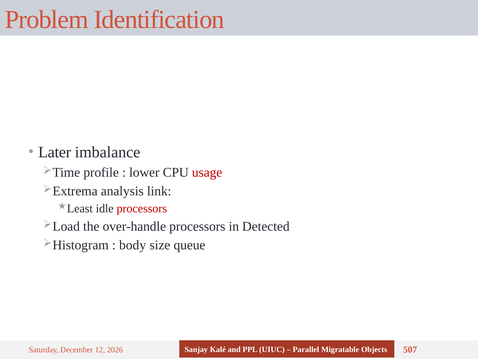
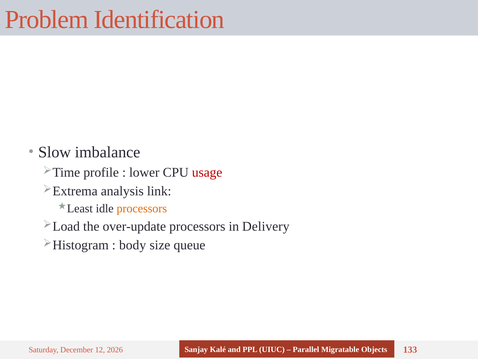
Later: Later -> Slow
processors at (142, 208) colour: red -> orange
over-handle: over-handle -> over-update
Detected: Detected -> Delivery
507: 507 -> 133
